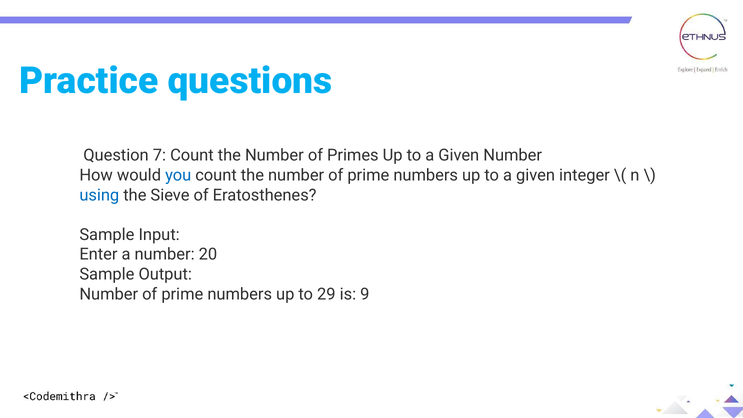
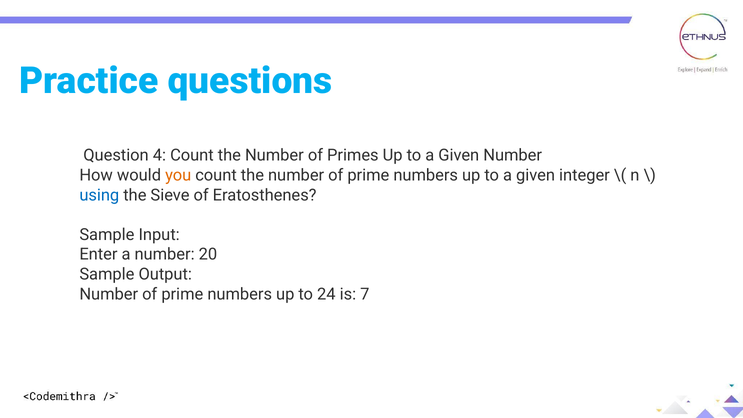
7: 7 -> 4
you colour: blue -> orange
29: 29 -> 24
9: 9 -> 7
